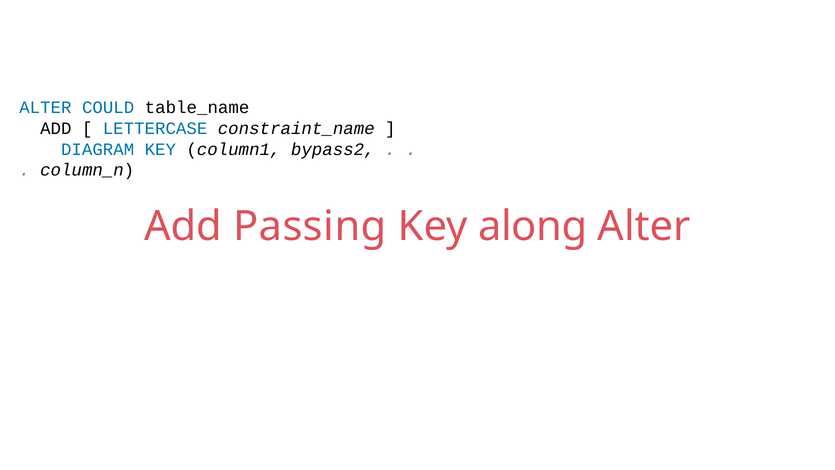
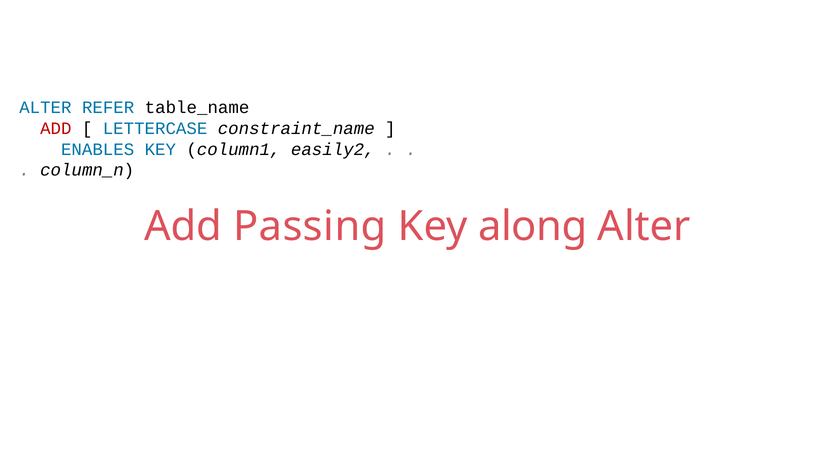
COULD: COULD -> REFER
ADD at (56, 128) colour: black -> red
DIAGRAM: DIAGRAM -> ENABLES
bypass2: bypass2 -> easily2
